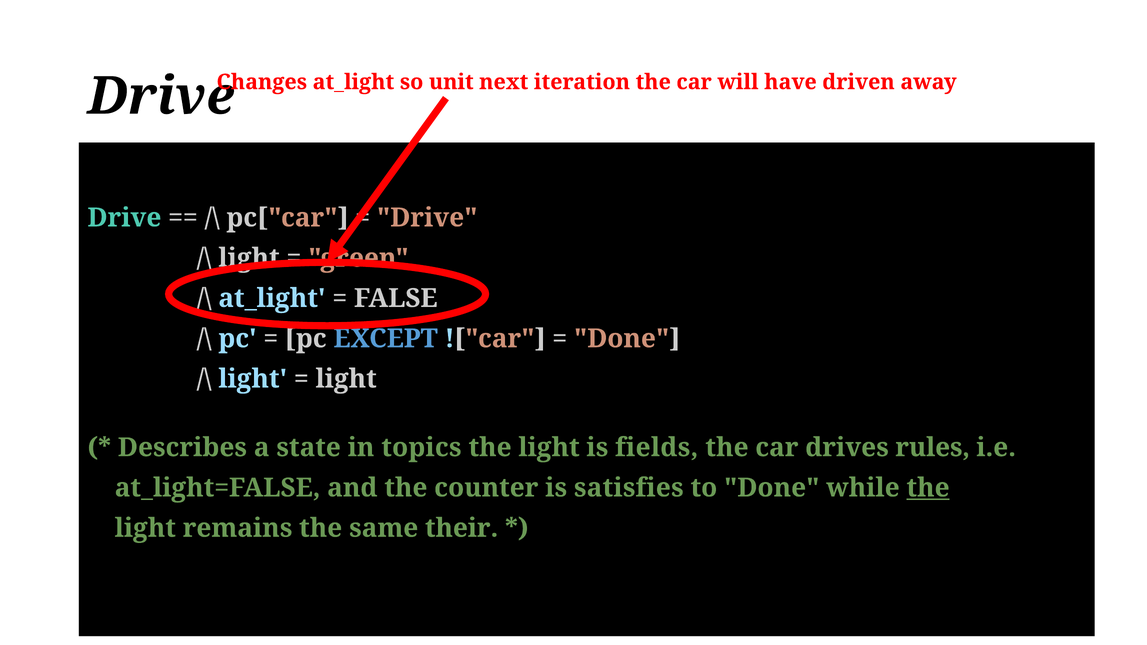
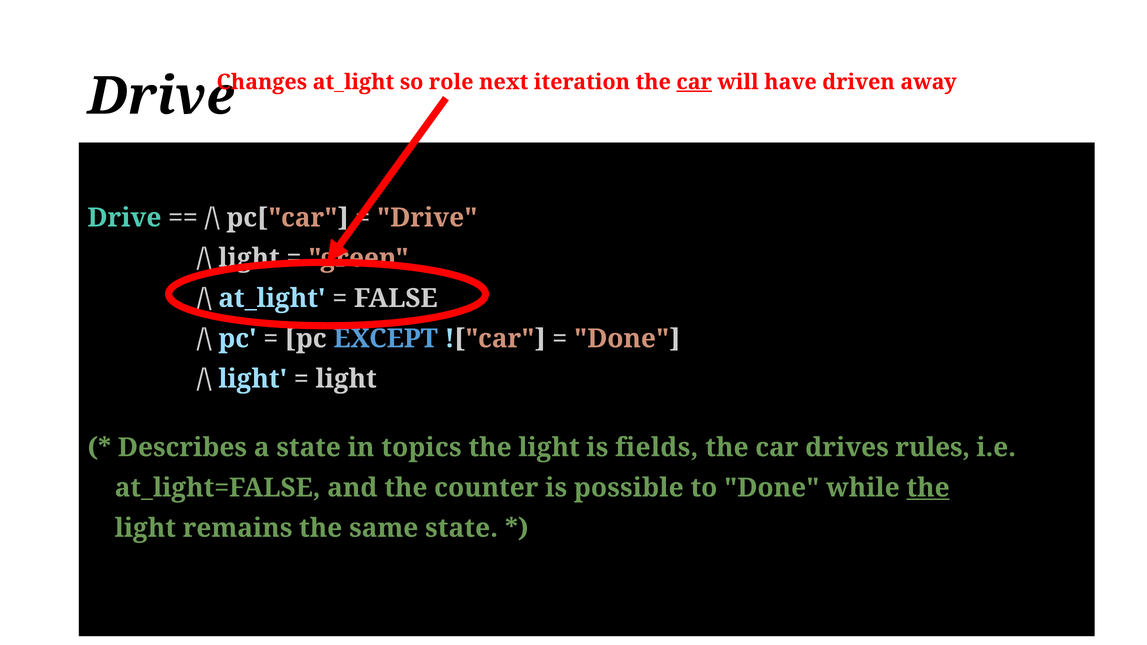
unit: unit -> role
car at (694, 82) underline: none -> present
satisfies: satisfies -> possible
same their: their -> state
